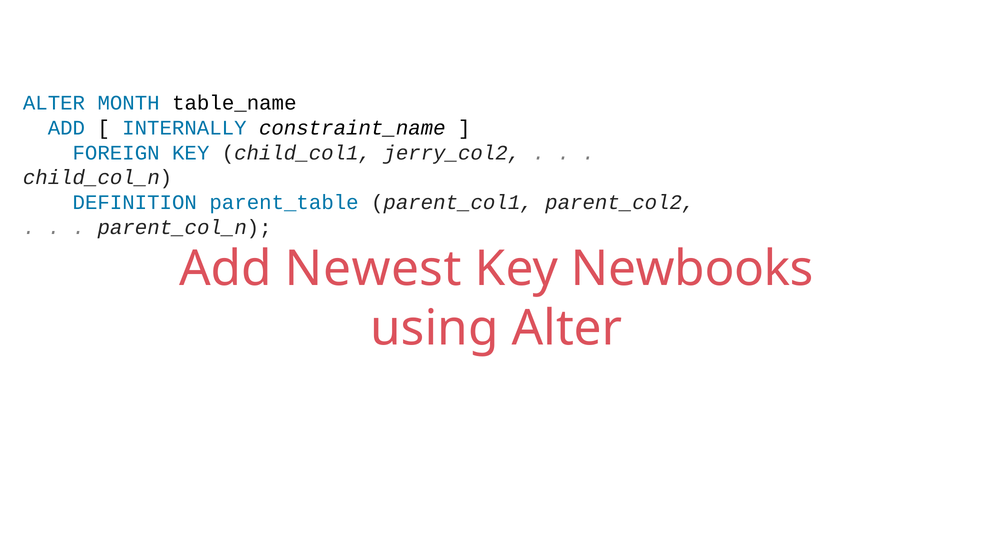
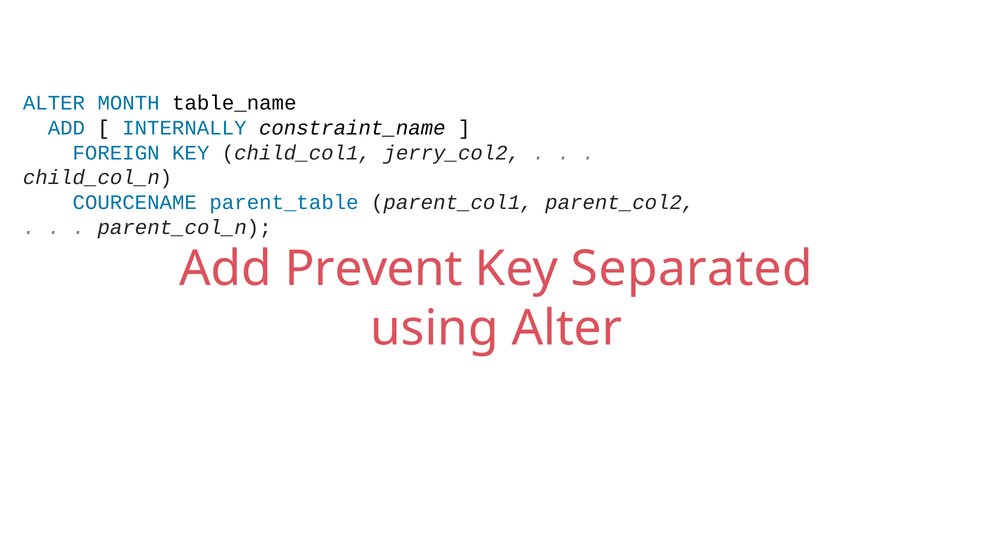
DEFINITION: DEFINITION -> COURCENAME
Newest: Newest -> Prevent
Newbooks: Newbooks -> Separated
